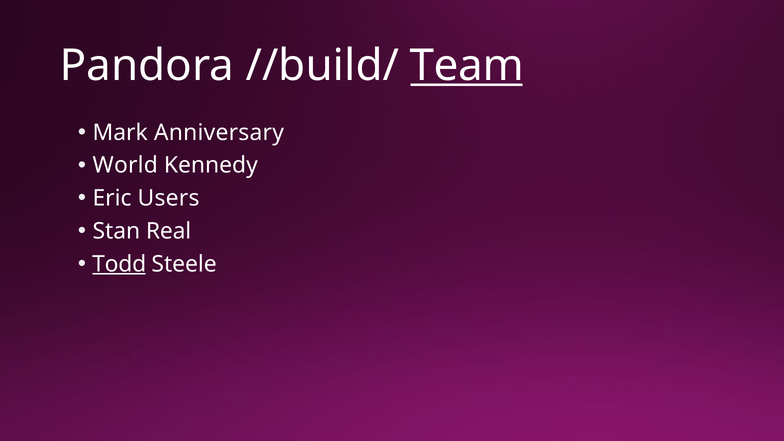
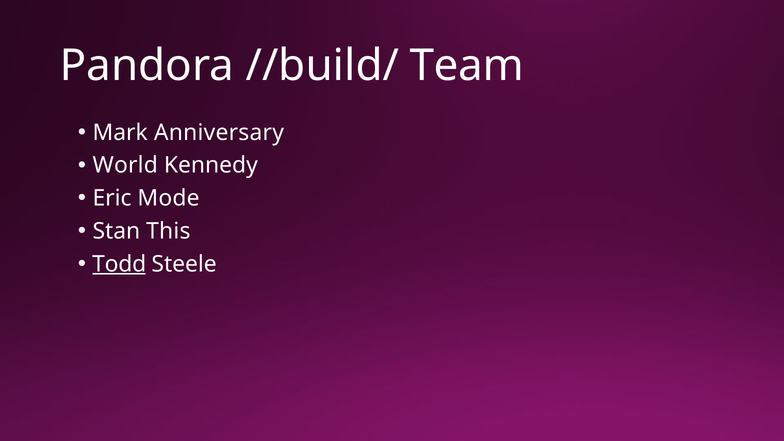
Team underline: present -> none
Users: Users -> Mode
Real: Real -> This
